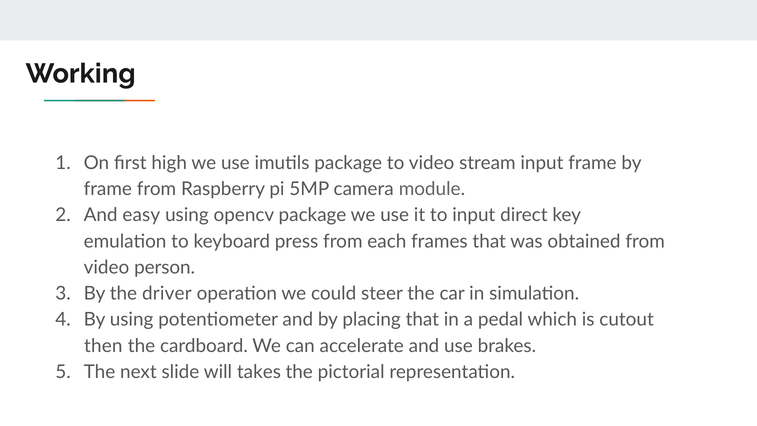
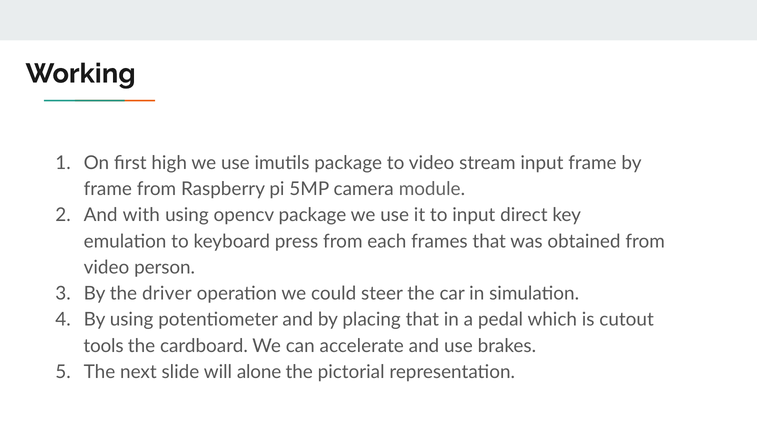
easy: easy -> with
then: then -> tools
takes: takes -> alone
